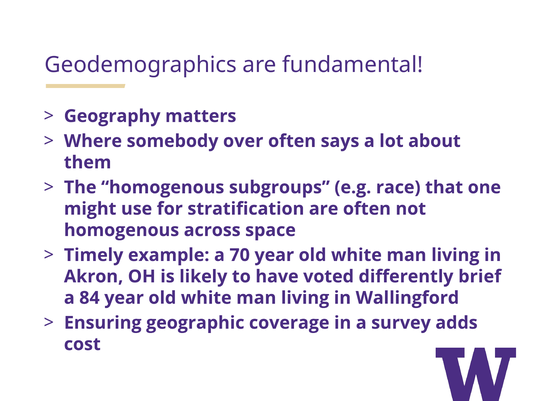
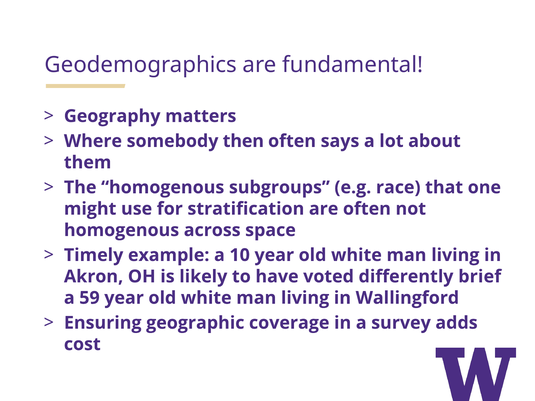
over: over -> then
70: 70 -> 10
84: 84 -> 59
